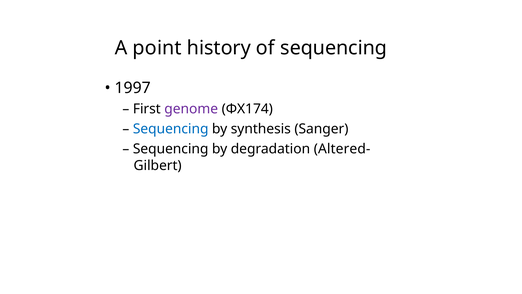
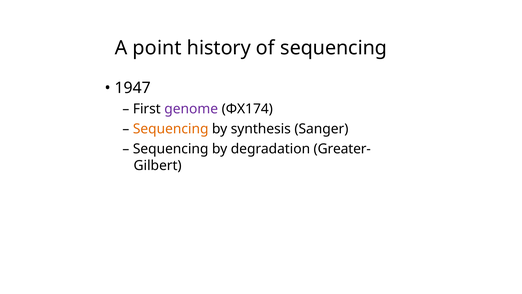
1997: 1997 -> 1947
Sequencing at (171, 129) colour: blue -> orange
Altered-: Altered- -> Greater-
